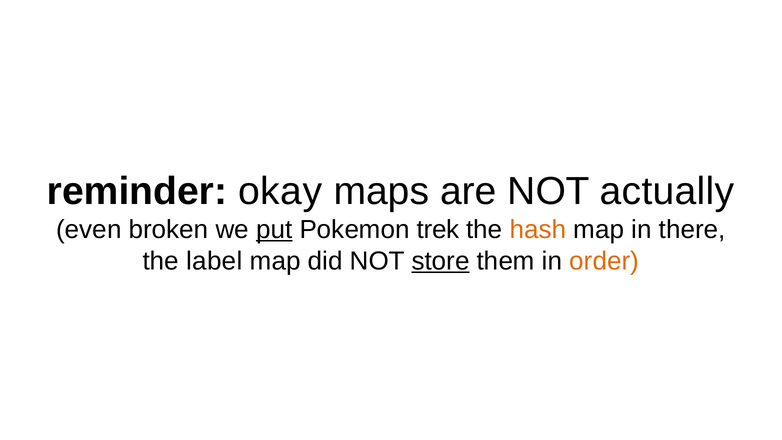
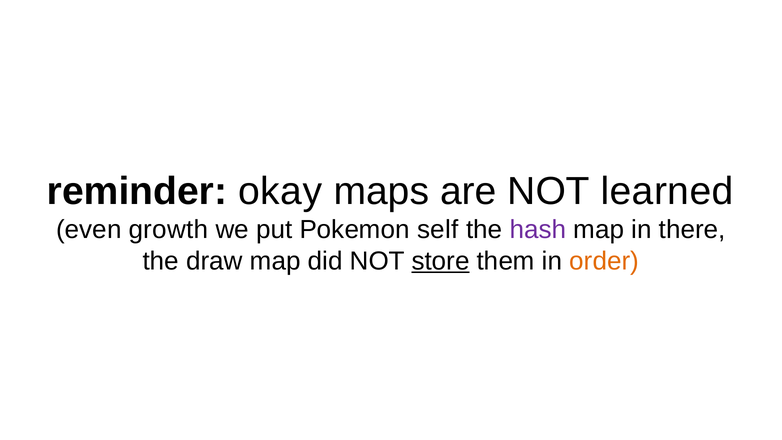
actually: actually -> learned
broken: broken -> growth
put underline: present -> none
trek: trek -> self
hash colour: orange -> purple
label: label -> draw
